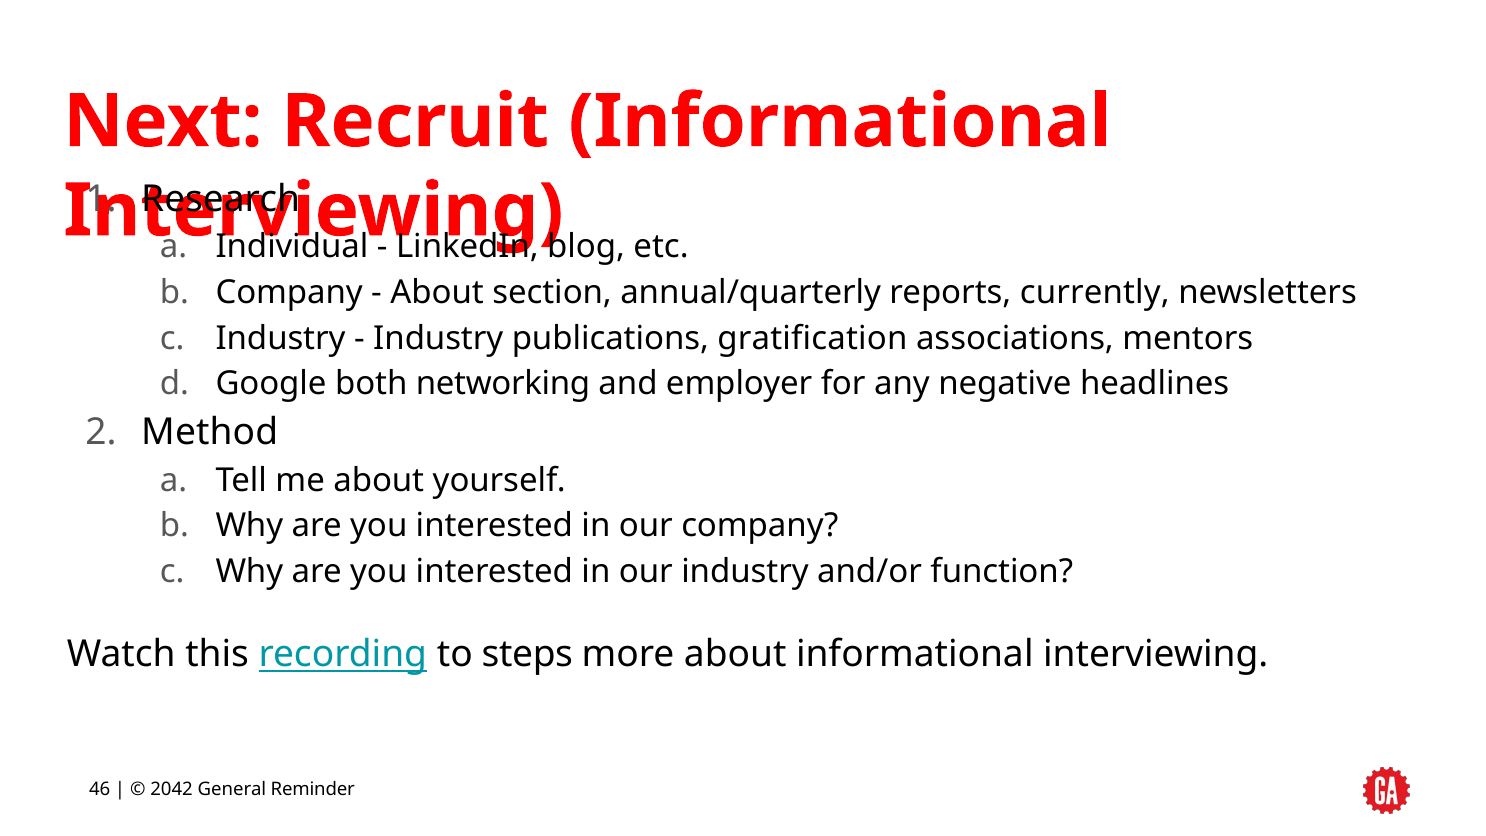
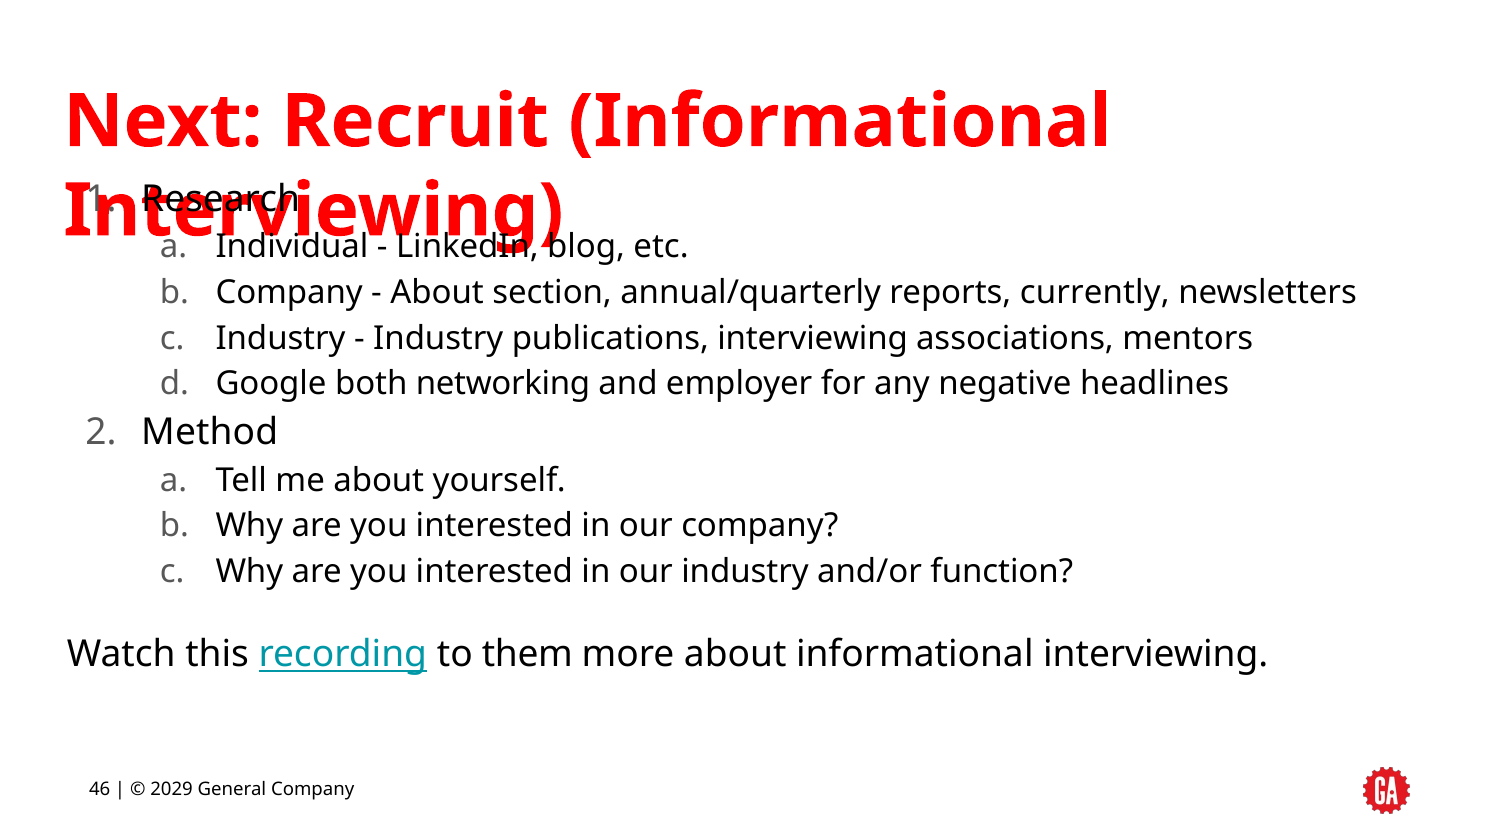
publications gratification: gratification -> interviewing
steps: steps -> them
2042: 2042 -> 2029
General Reminder: Reminder -> Company
